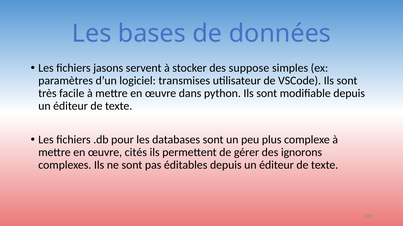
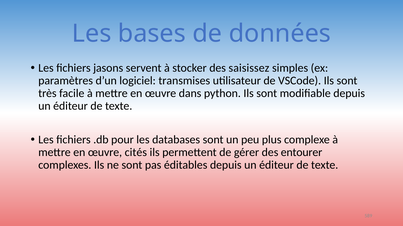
suppose: suppose -> saisissez
ignorons: ignorons -> entourer
